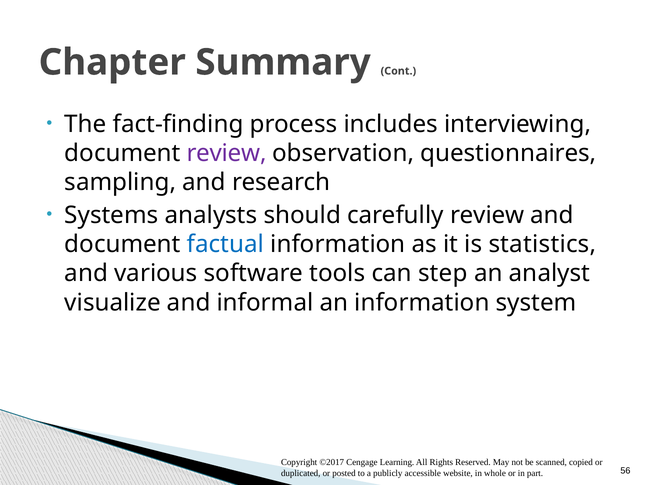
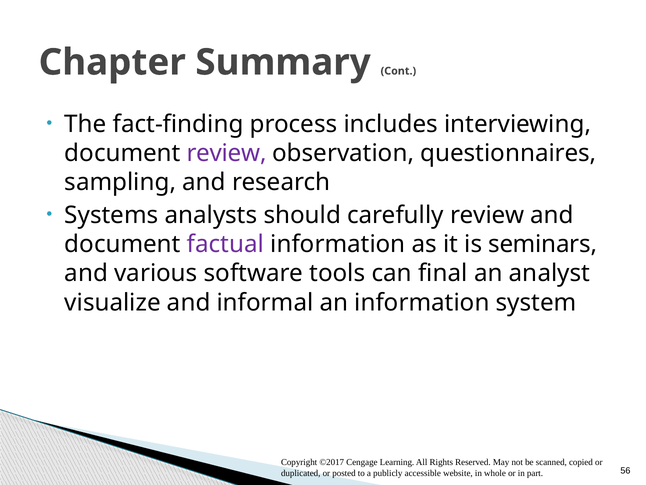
factual colour: blue -> purple
statistics: statistics -> seminars
step: step -> final
